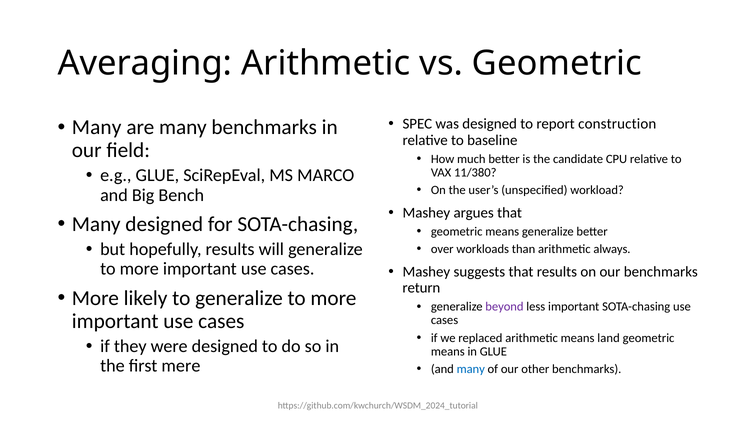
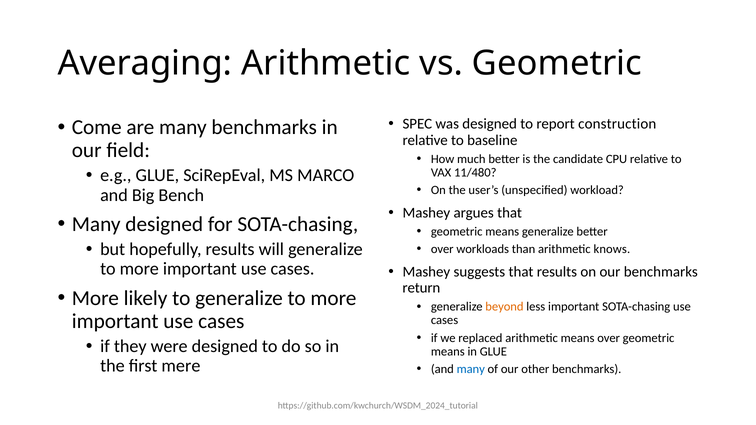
Many at (97, 127): Many -> Come
11/380: 11/380 -> 11/480
always: always -> knows
beyond colour: purple -> orange
means land: land -> over
